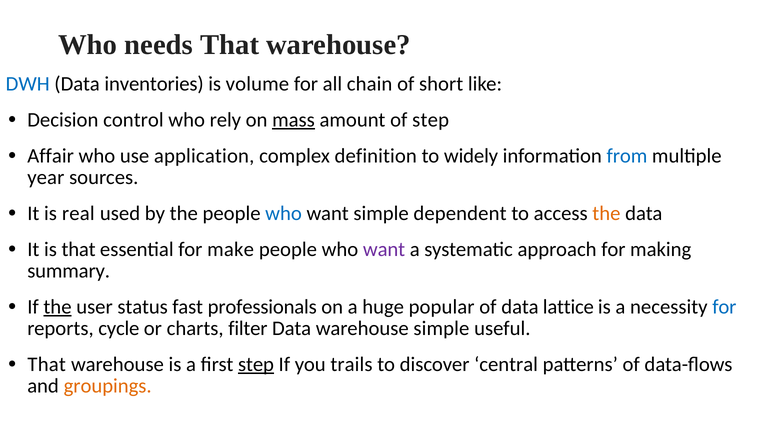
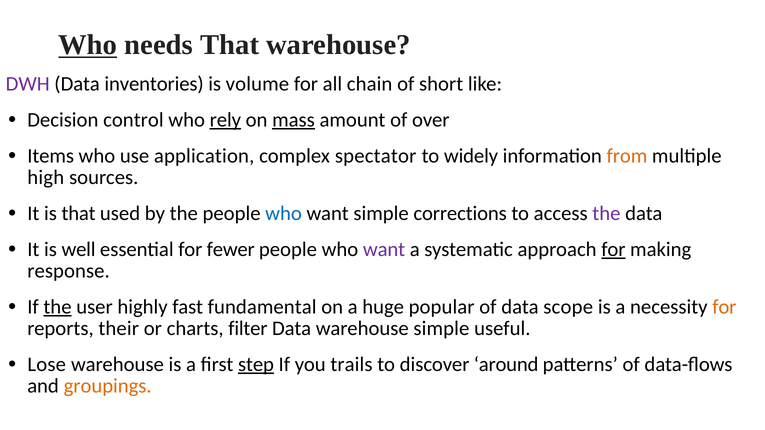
Who at (88, 45) underline: none -> present
DWH colour: blue -> purple
rely underline: none -> present
of step: step -> over
Affair: Affair -> Items
definition: definition -> spectator
from colour: blue -> orange
year: year -> high
is real: real -> that
dependent: dependent -> corrections
the at (606, 214) colour: orange -> purple
is that: that -> well
make: make -> fewer
for at (613, 250) underline: none -> present
summary: summary -> response
status: status -> highly
professionals: professionals -> fundamental
lattice: lattice -> scope
for at (724, 307) colour: blue -> orange
cycle: cycle -> their
That at (47, 365): That -> Lose
central: central -> around
